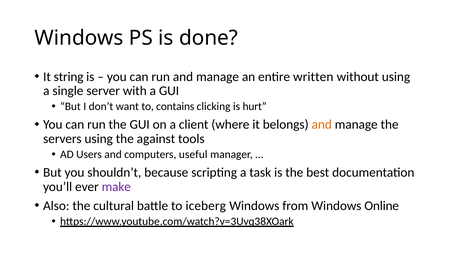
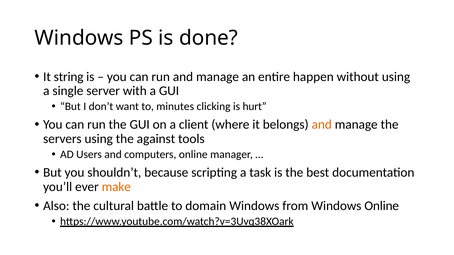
written: written -> happen
contains: contains -> minutes
computers useful: useful -> online
make colour: purple -> orange
iceberg: iceberg -> domain
